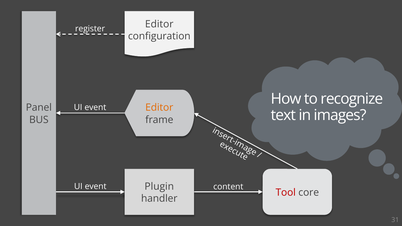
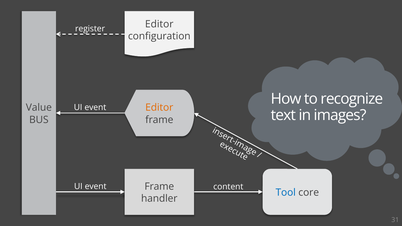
Panel: Panel -> Value
Plugin at (159, 187): Plugin -> Frame
Tool colour: red -> blue
